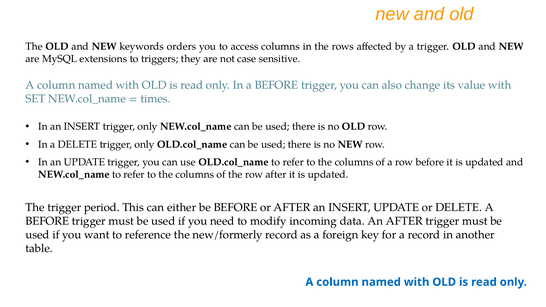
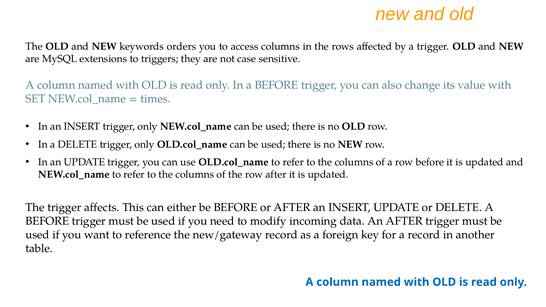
period: period -> affects
new/formerly: new/formerly -> new/gateway
